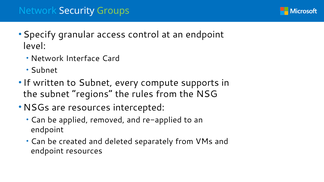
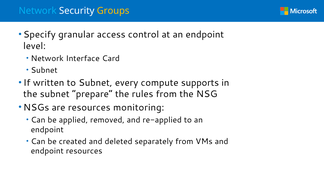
Groups colour: light green -> yellow
regions: regions -> prepare
intercepted: intercepted -> monitoring
